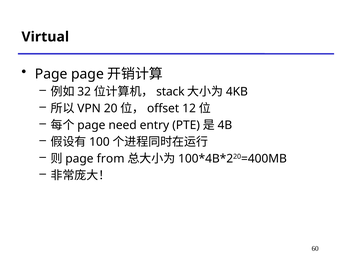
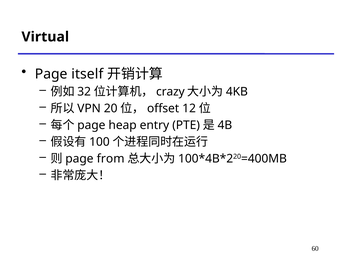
Page page: page -> itself
stack: stack -> crazy
need: need -> heap
